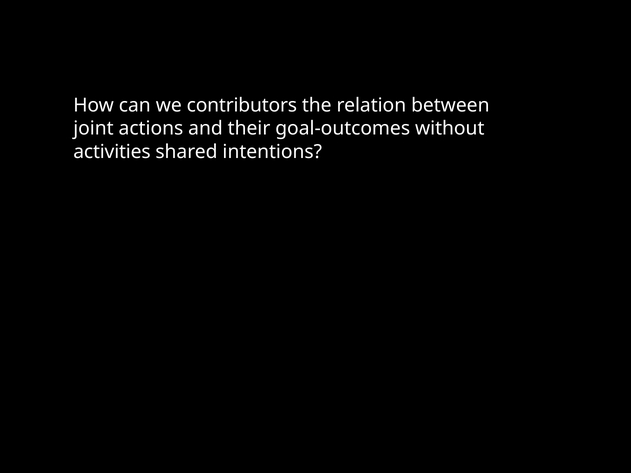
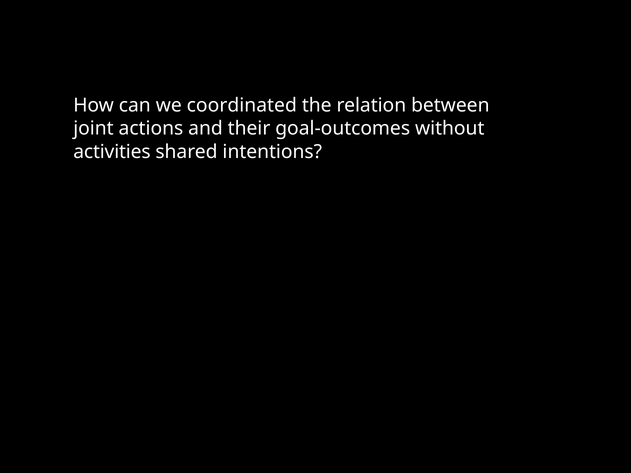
contributors: contributors -> coordinated
